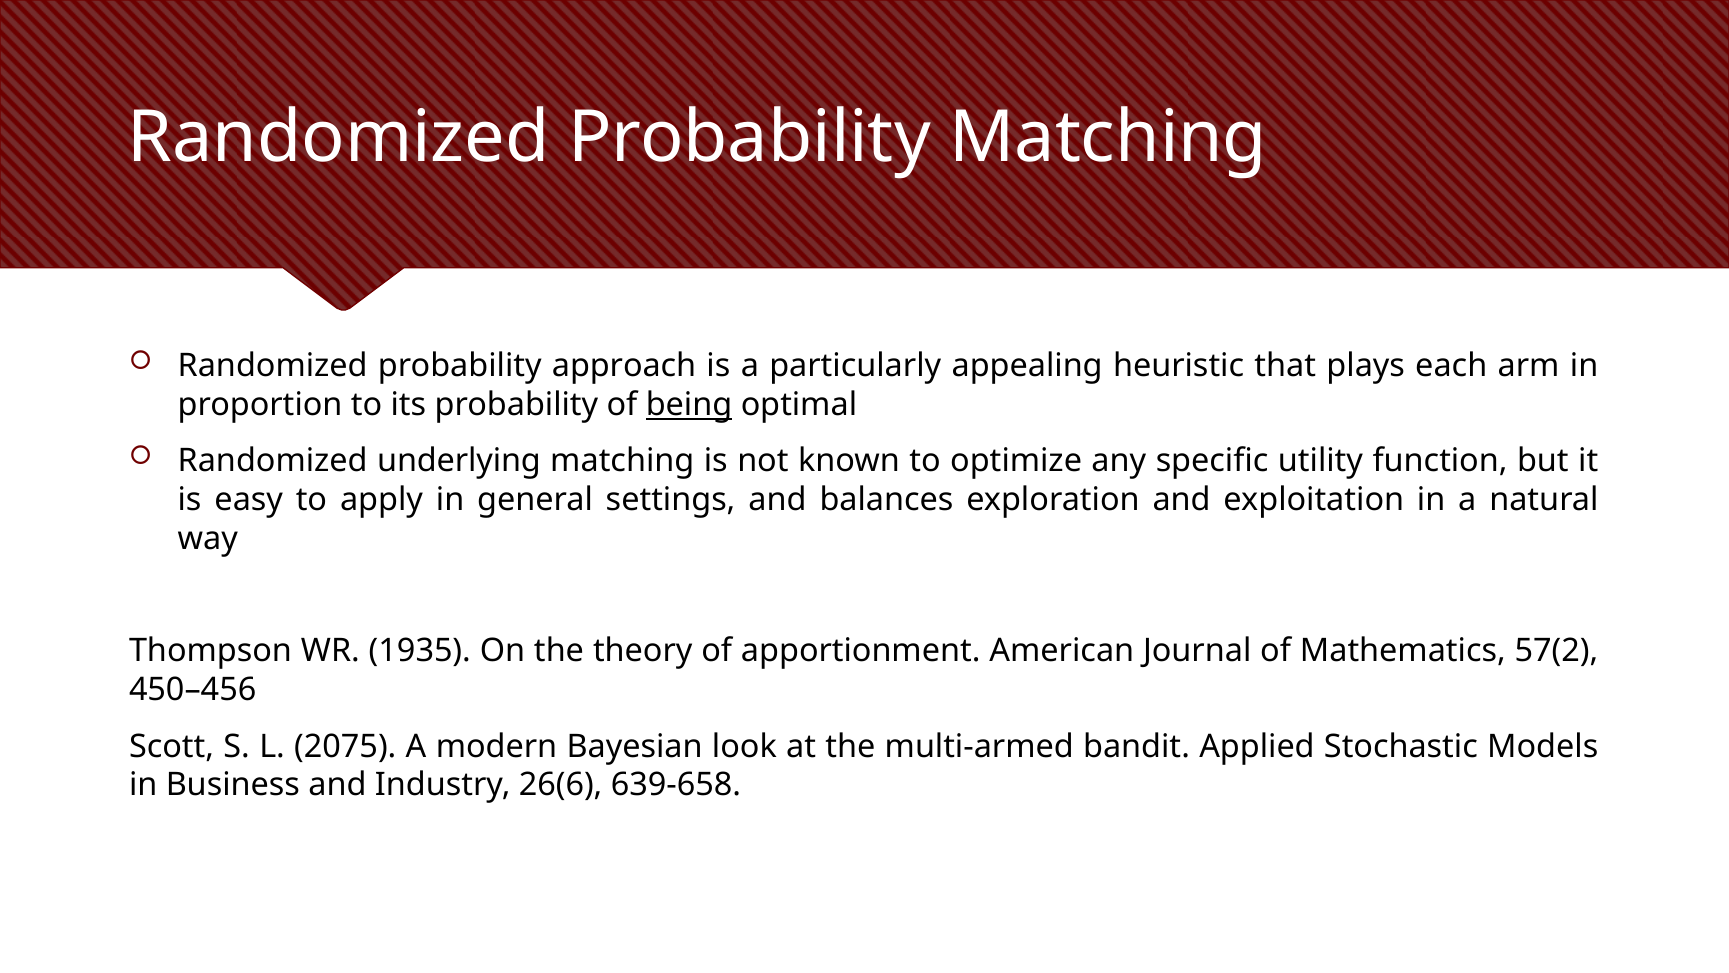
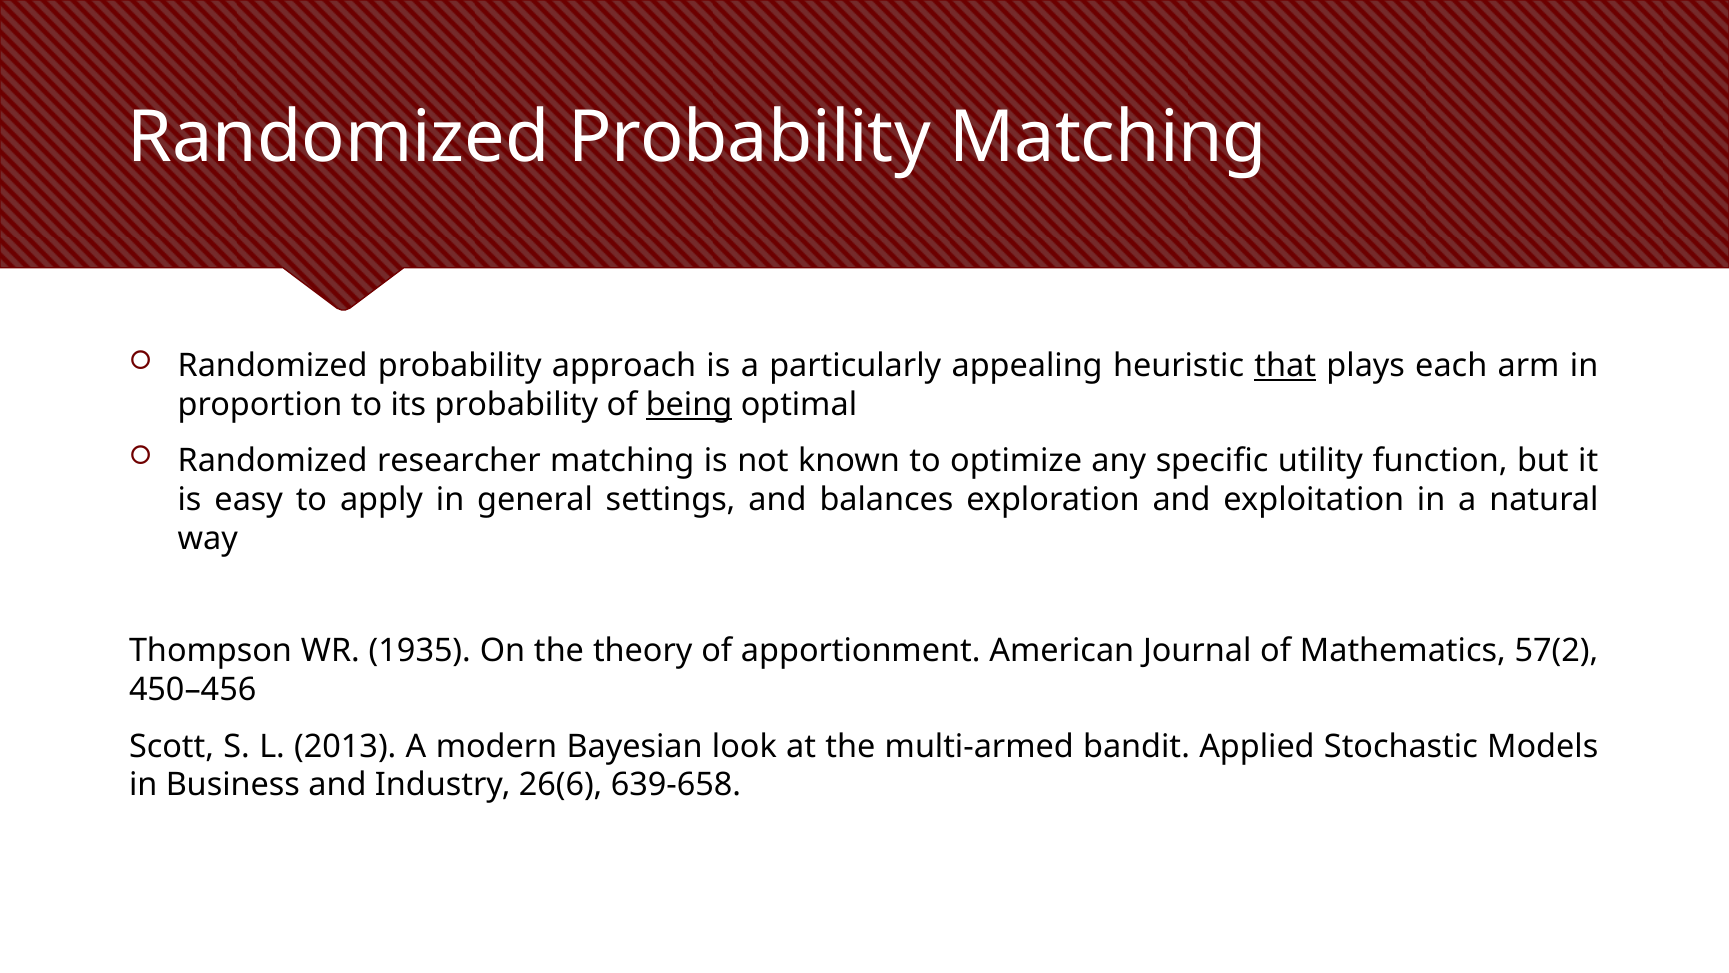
that underline: none -> present
underlying: underlying -> researcher
2075: 2075 -> 2013
